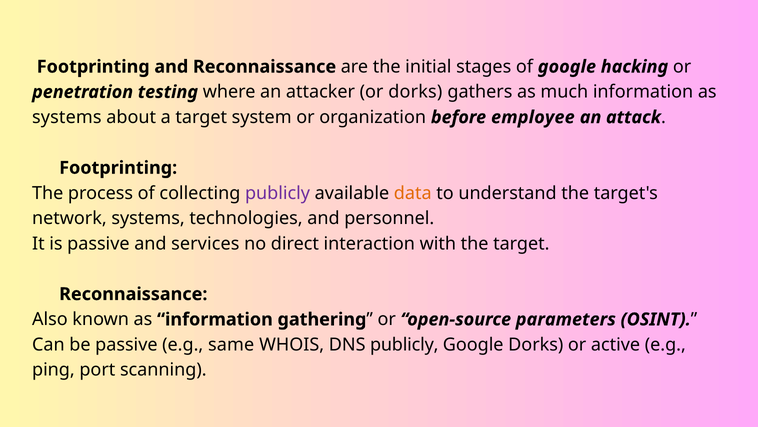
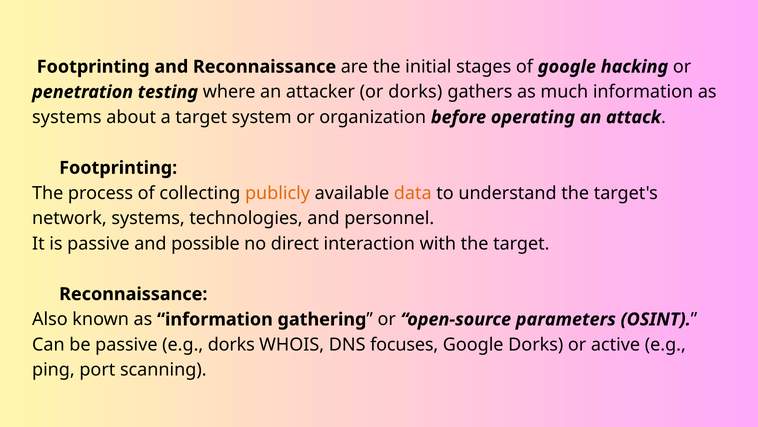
employee: employee -> operating
publicly at (278, 193) colour: purple -> orange
services: services -> possible
e.g same: same -> dorks
DNS publicly: publicly -> focuses
